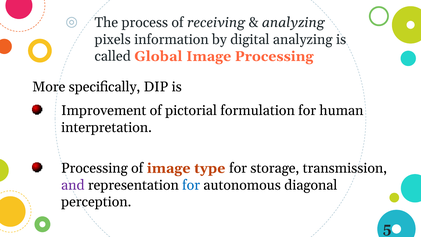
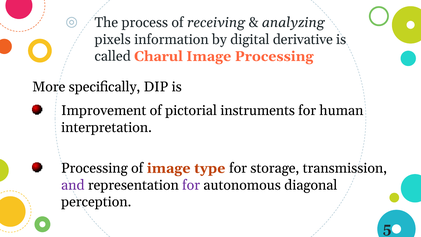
digital analyzing: analyzing -> derivative
Global: Global -> Charul
formulation: formulation -> instruments
for at (191, 185) colour: blue -> purple
